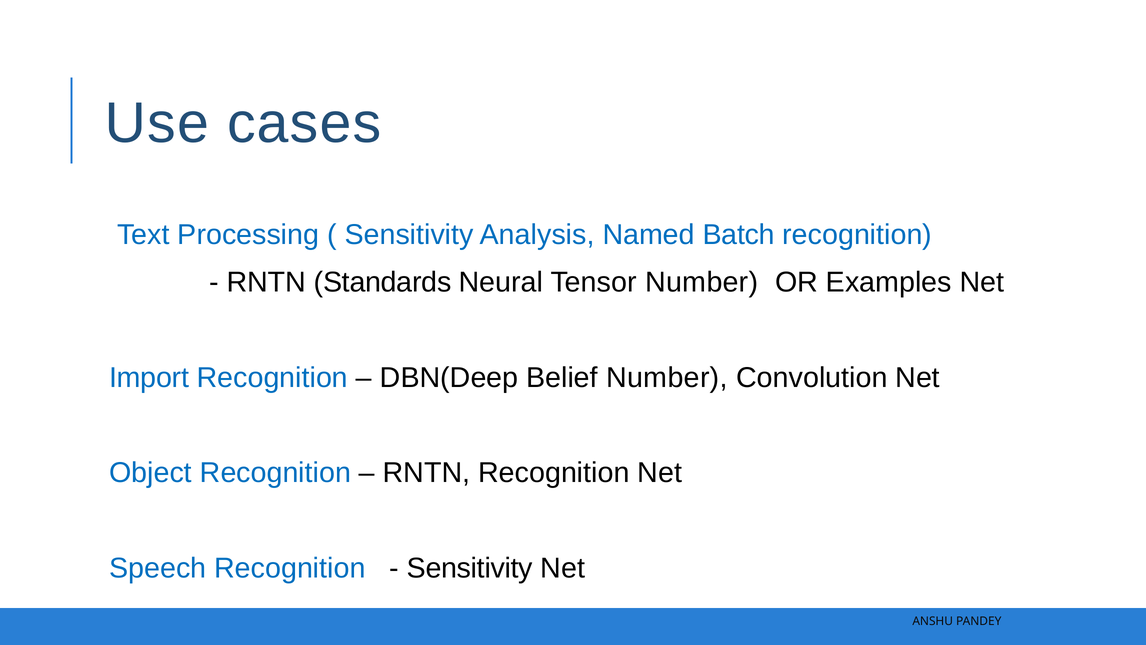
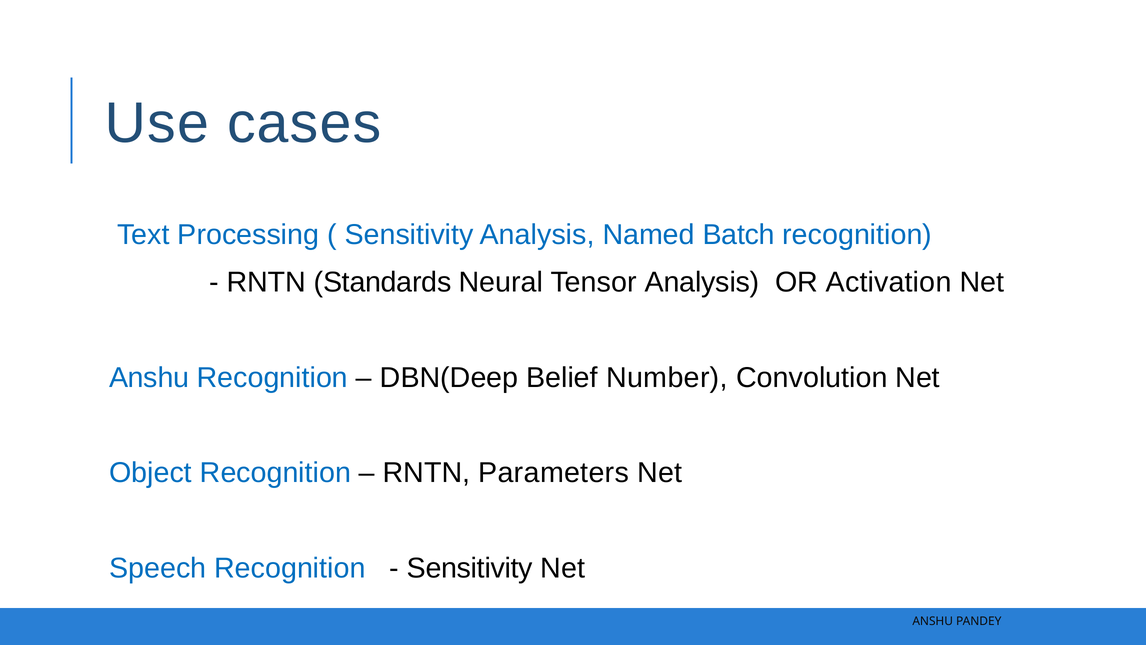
Tensor Number: Number -> Analysis
Examples: Examples -> Activation
Import at (149, 377): Import -> Anshu
RNTN Recognition: Recognition -> Parameters
